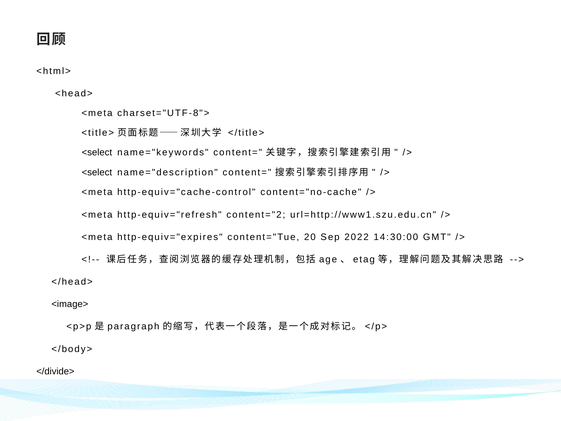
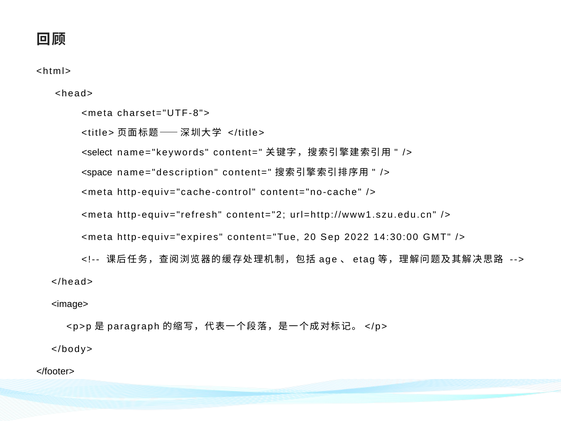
<select at (97, 172): <select -> <space
</divide>: </divide> -> </footer>
